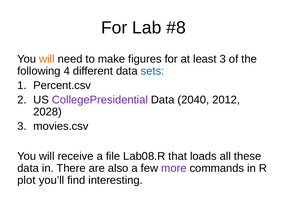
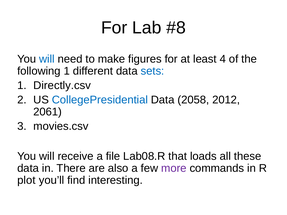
will at (47, 59) colour: orange -> blue
least 3: 3 -> 4
following 4: 4 -> 1
Percent.csv: Percent.csv -> Directly.csv
CollegePresidential colour: purple -> blue
2040: 2040 -> 2058
2028: 2028 -> 2061
